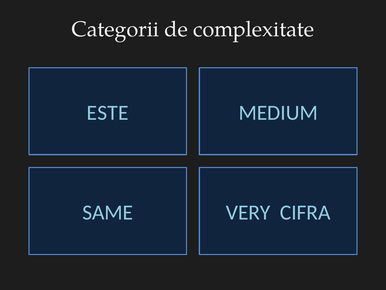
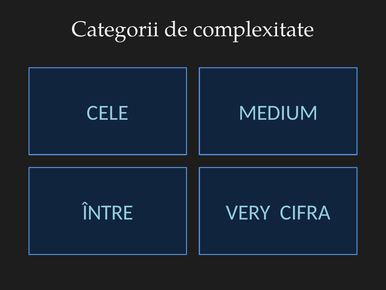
ESTE: ESTE -> CELE
SAME: SAME -> ÎNTRE
